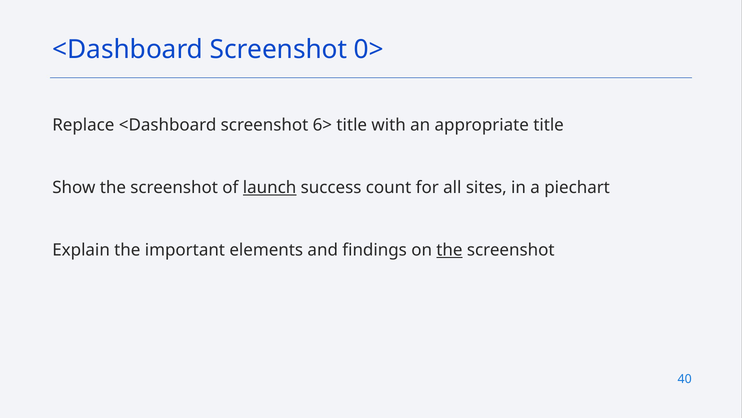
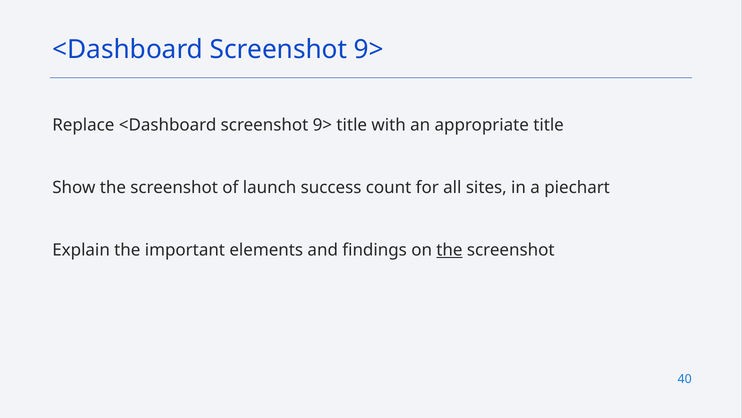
0> at (369, 50): 0> -> 9>
Replace <Dashboard screenshot 6>: 6> -> 9>
launch underline: present -> none
